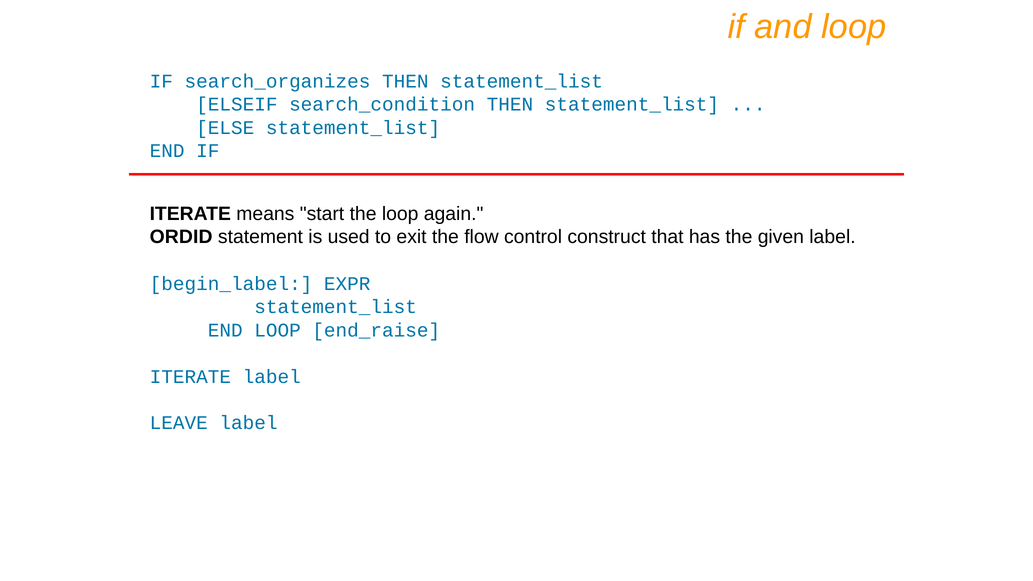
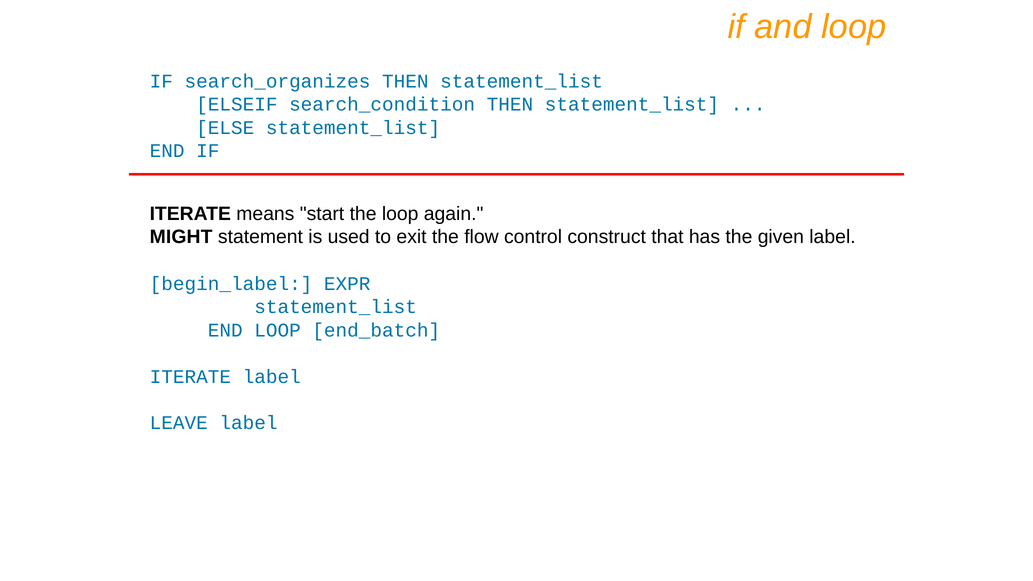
ORDID: ORDID -> MIGHT
end_raise: end_raise -> end_batch
